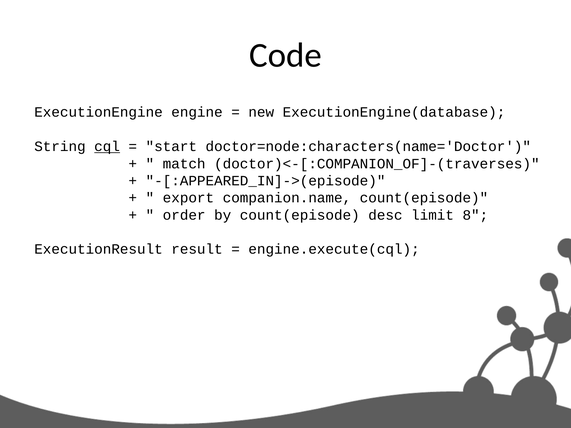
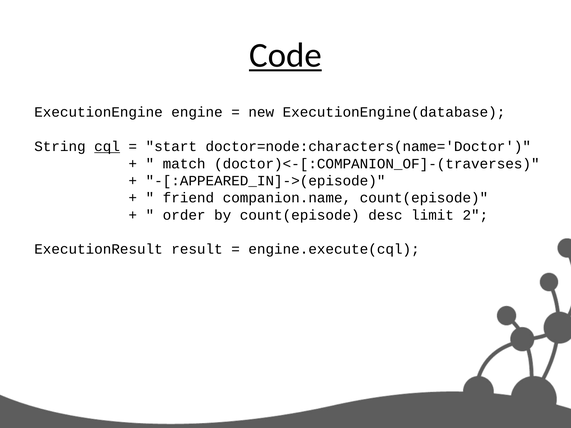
Code underline: none -> present
export: export -> friend
8: 8 -> 2
